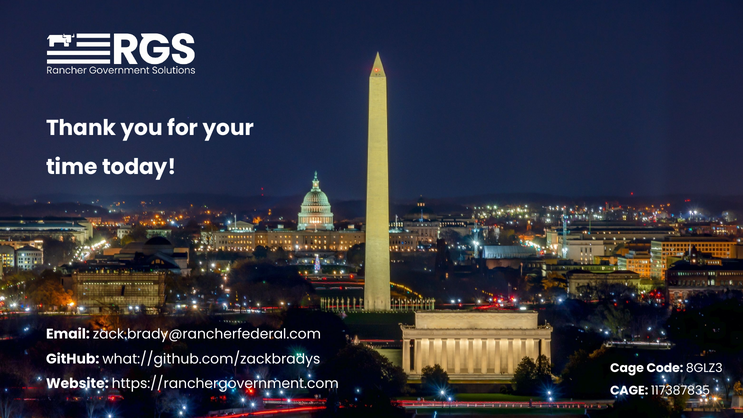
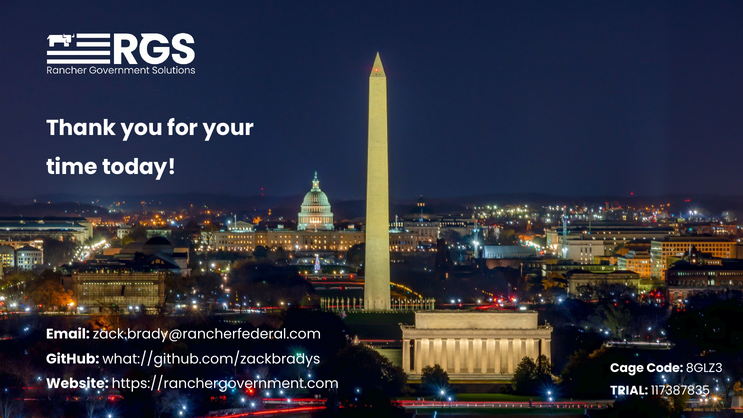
CAGE at (629, 391): CAGE -> TRIAL
